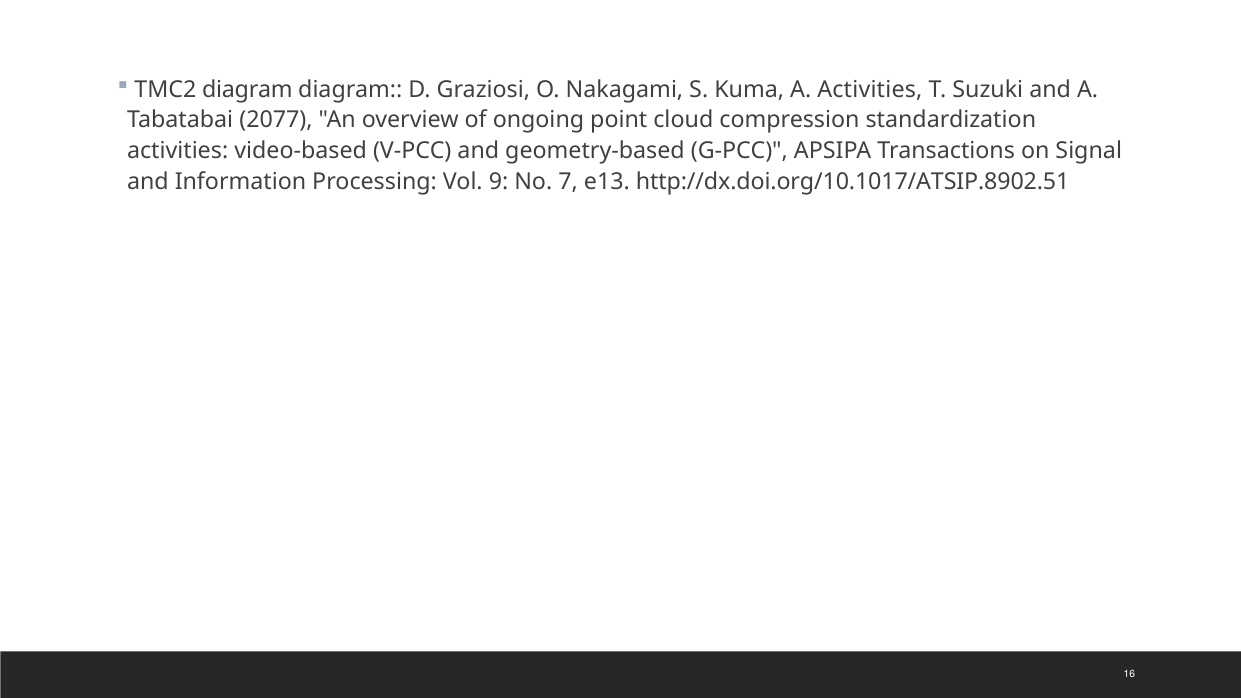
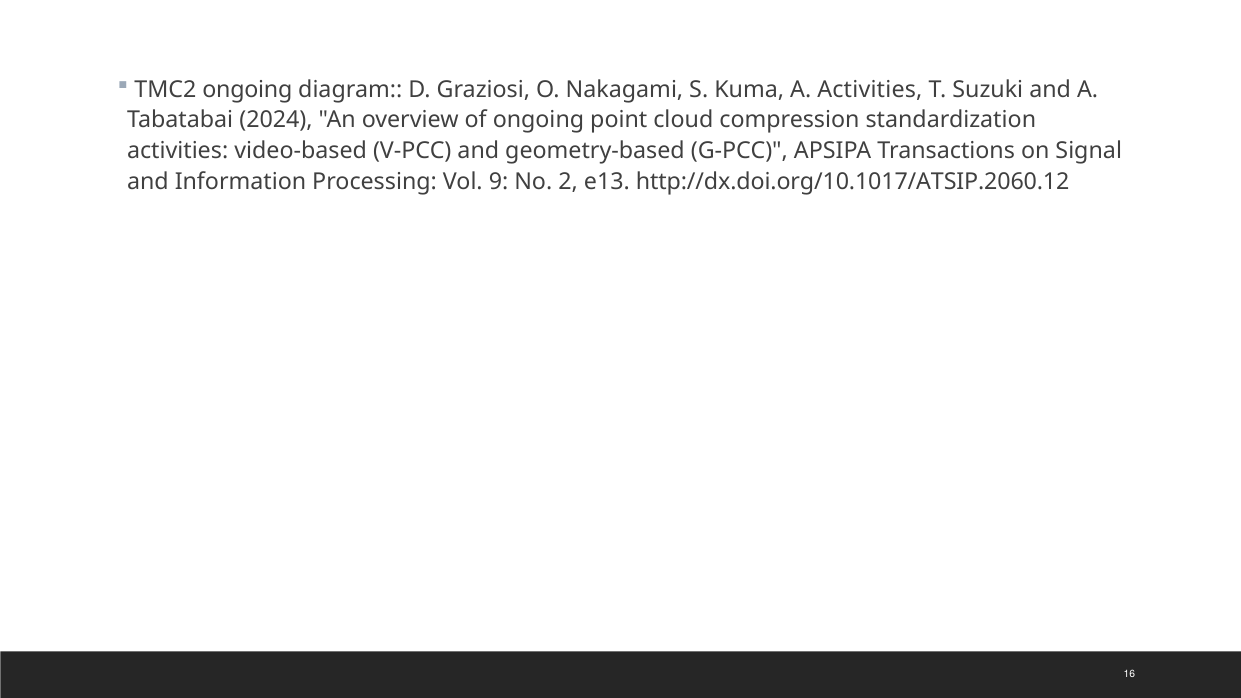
TMC2 diagram: diagram -> ongoing
2077: 2077 -> 2024
7: 7 -> 2
http://dx.doi.org/10.1017/ATSIP.8902.51: http://dx.doi.org/10.1017/ATSIP.8902.51 -> http://dx.doi.org/10.1017/ATSIP.2060.12
